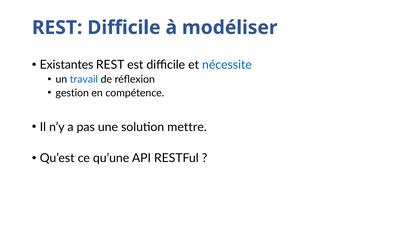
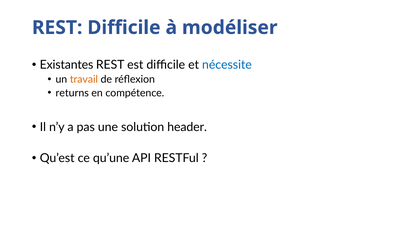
travail colour: blue -> orange
gestion: gestion -> returns
mettre: mettre -> header
